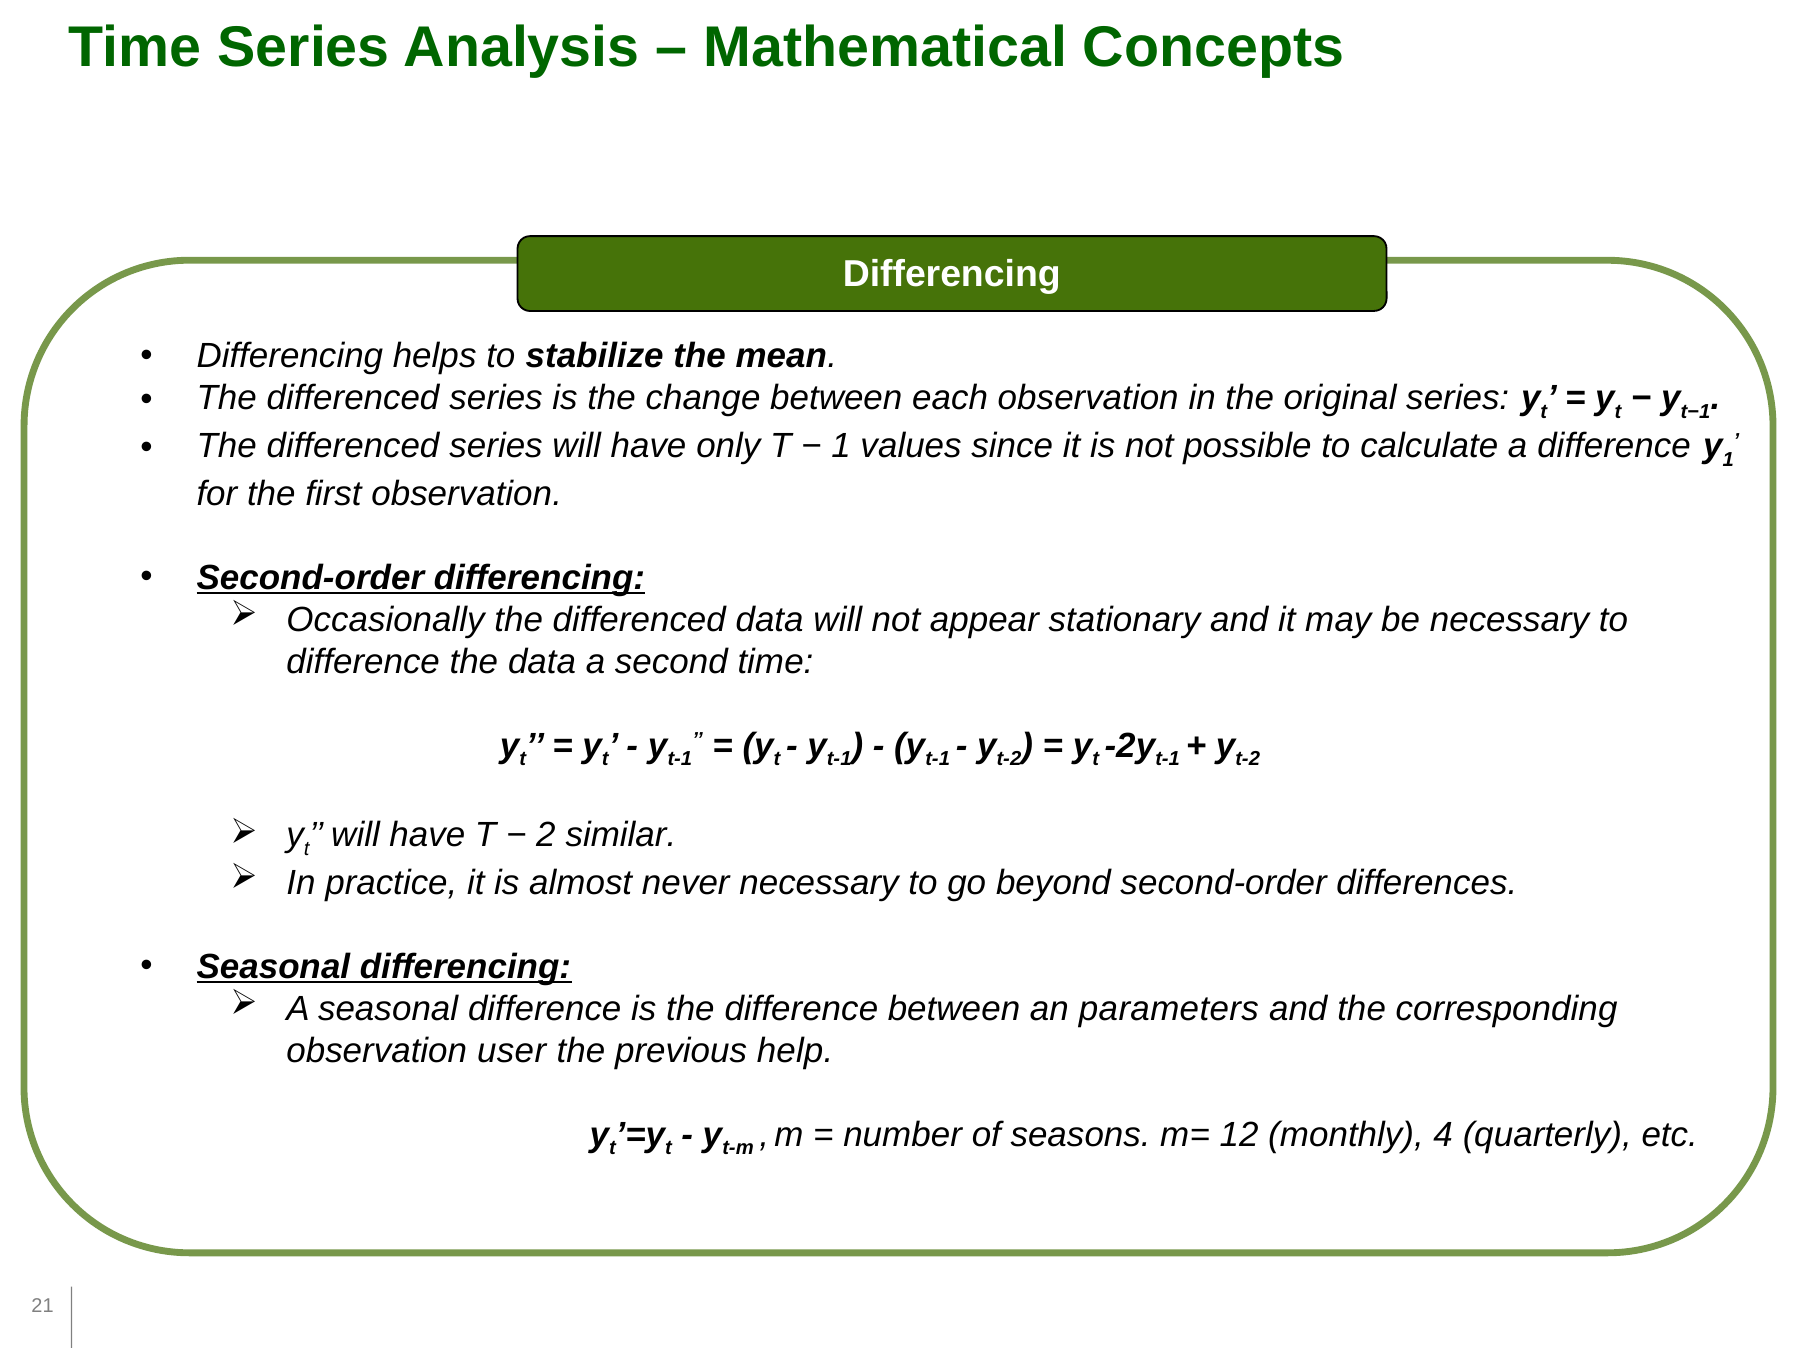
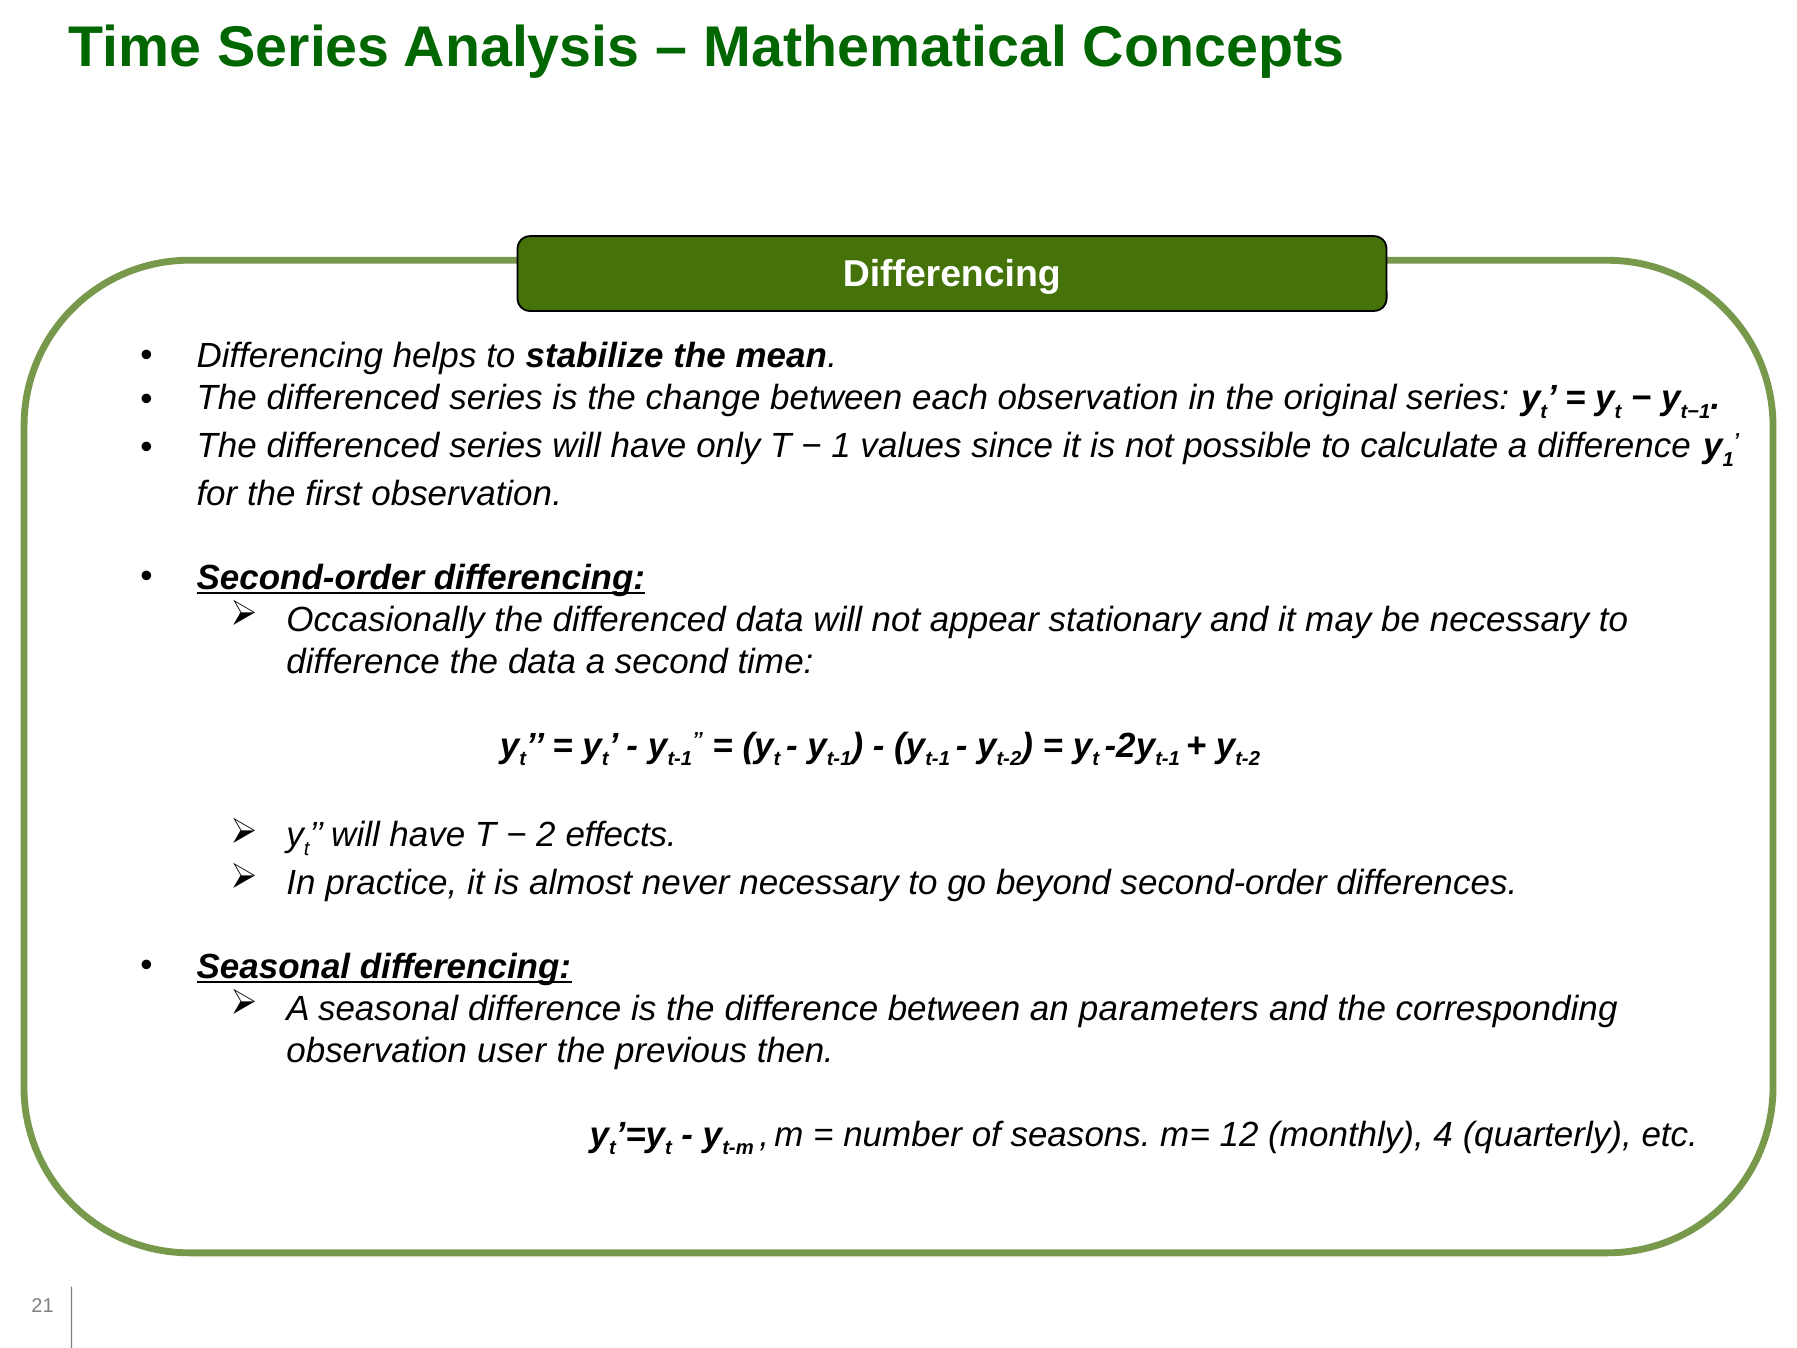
similar: similar -> effects
help: help -> then
